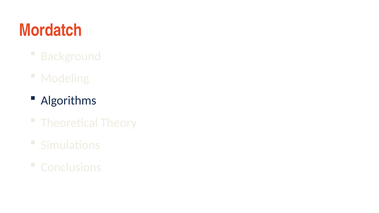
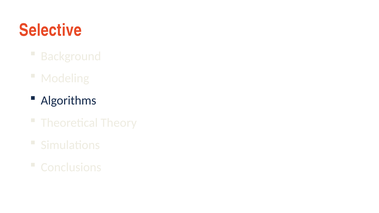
Mordatch: Mordatch -> Selective
